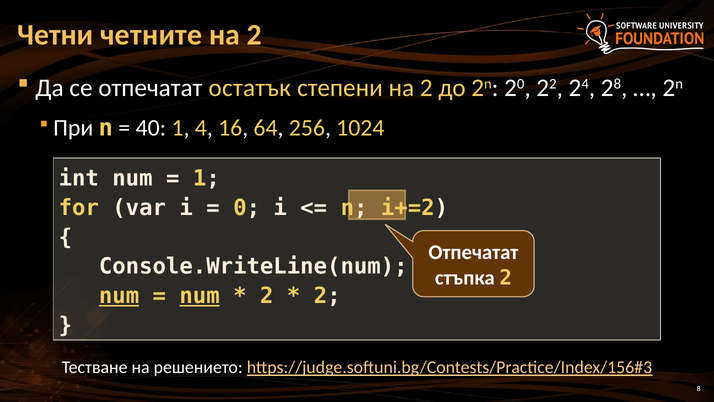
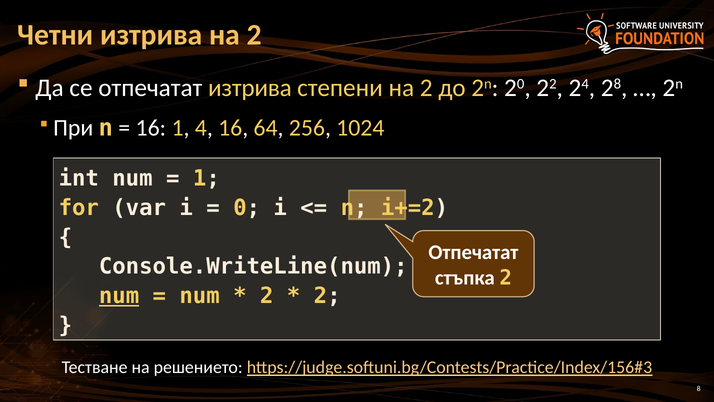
Четни четните: четните -> изтрива
отпечатат остатък: остатък -> изтрива
40 at (151, 128): 40 -> 16
num at (200, 296) underline: present -> none
